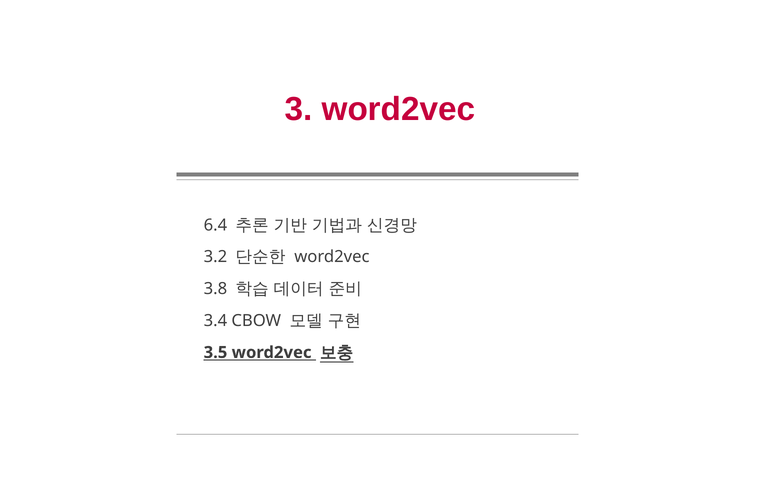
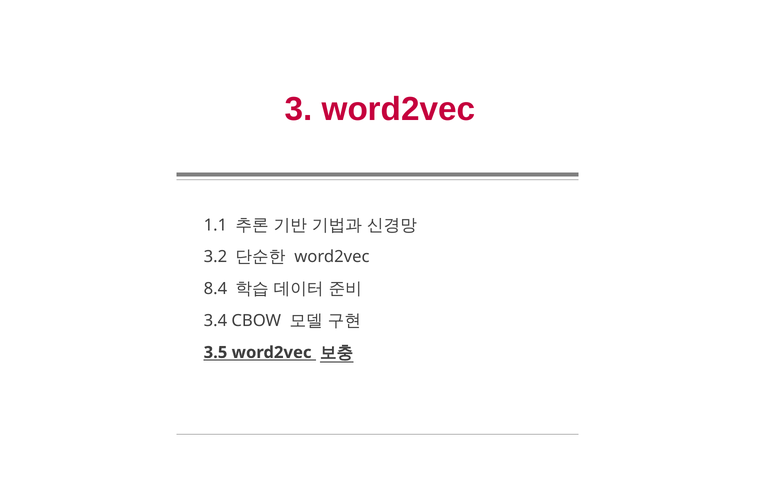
6.4: 6.4 -> 1.1
3.8: 3.8 -> 8.4
